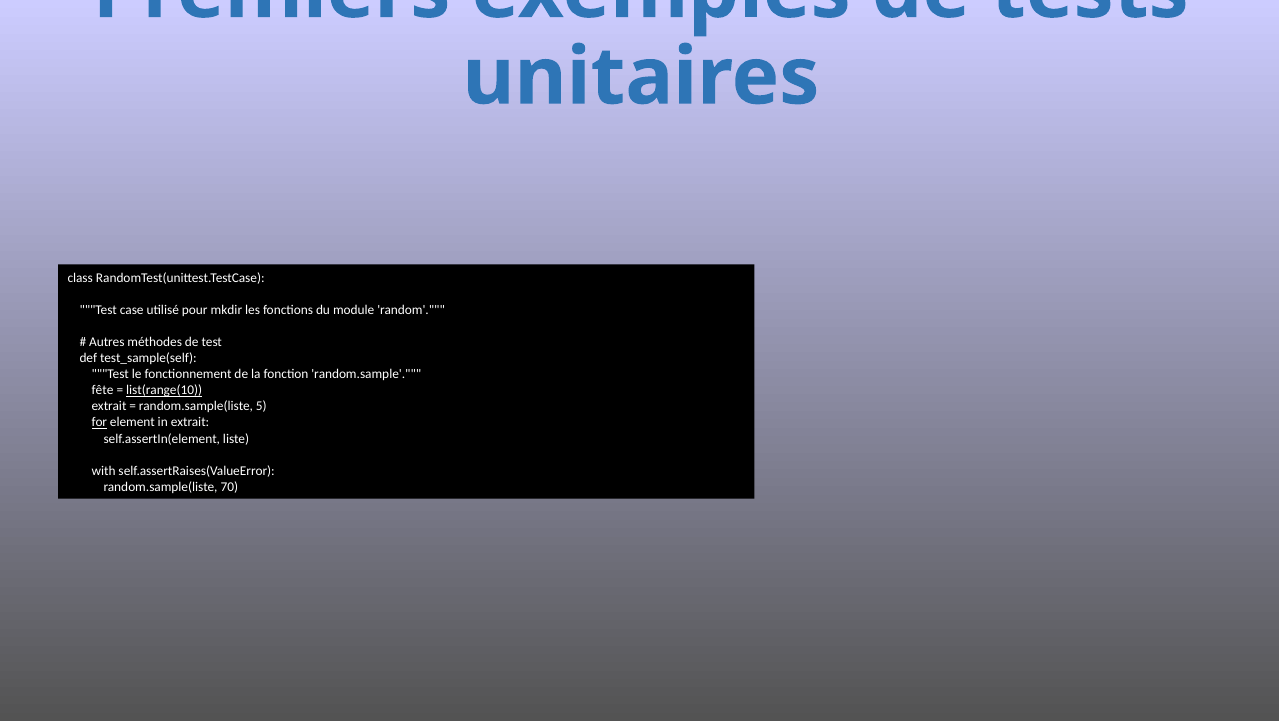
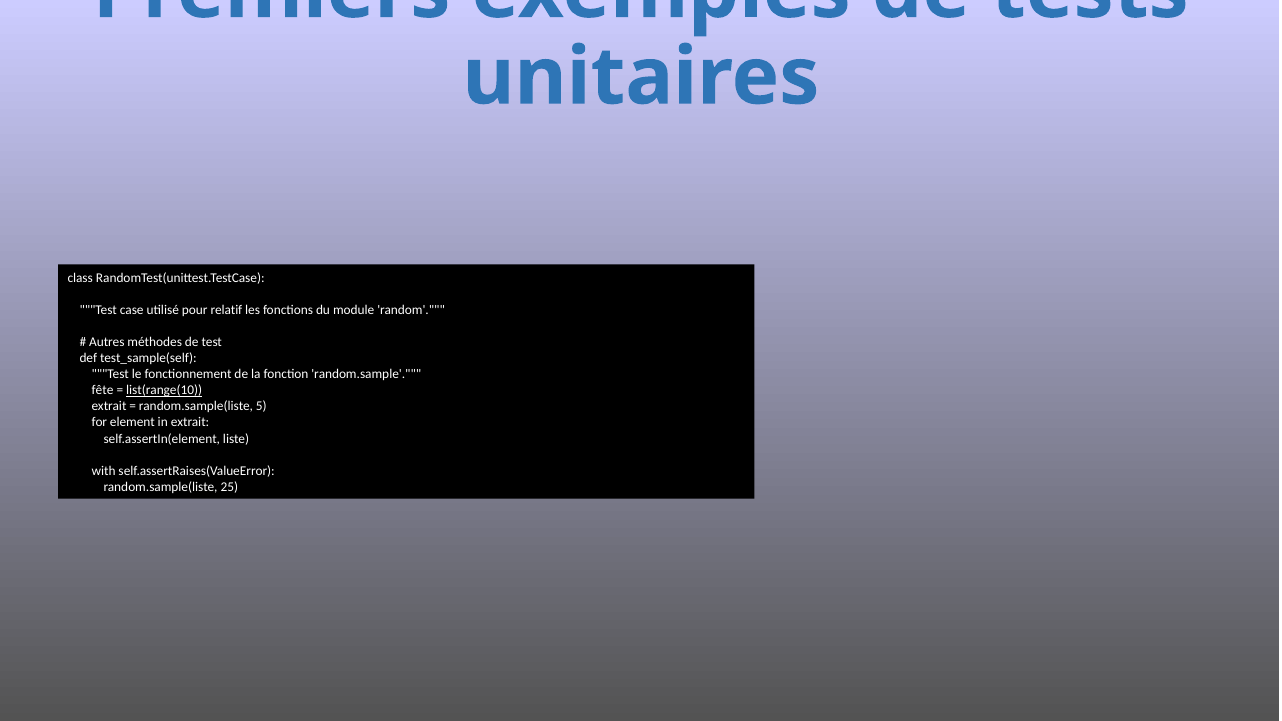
mkdir: mkdir -> relatif
for underline: present -> none
70: 70 -> 25
